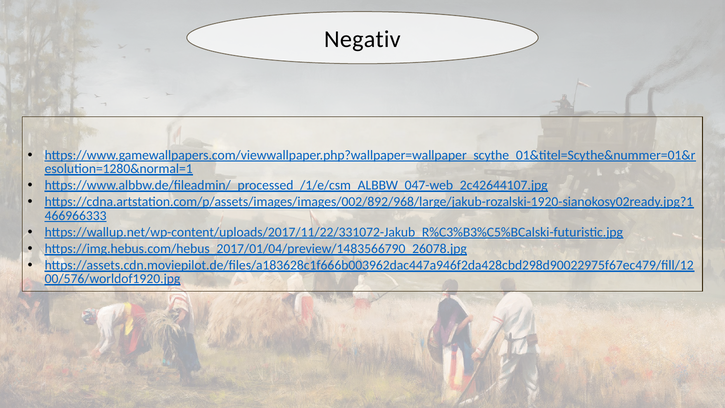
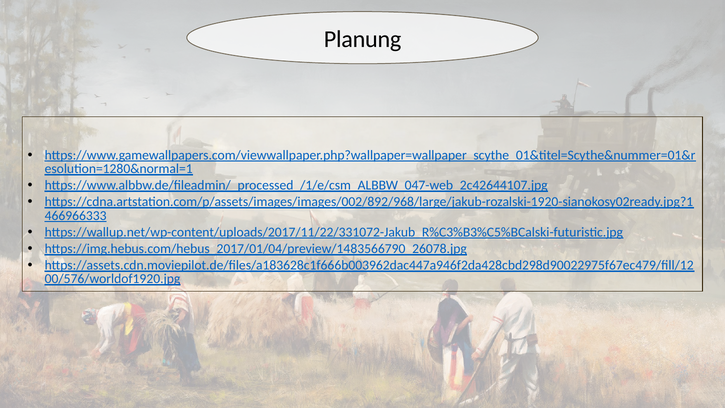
Negativ: Negativ -> Planung
